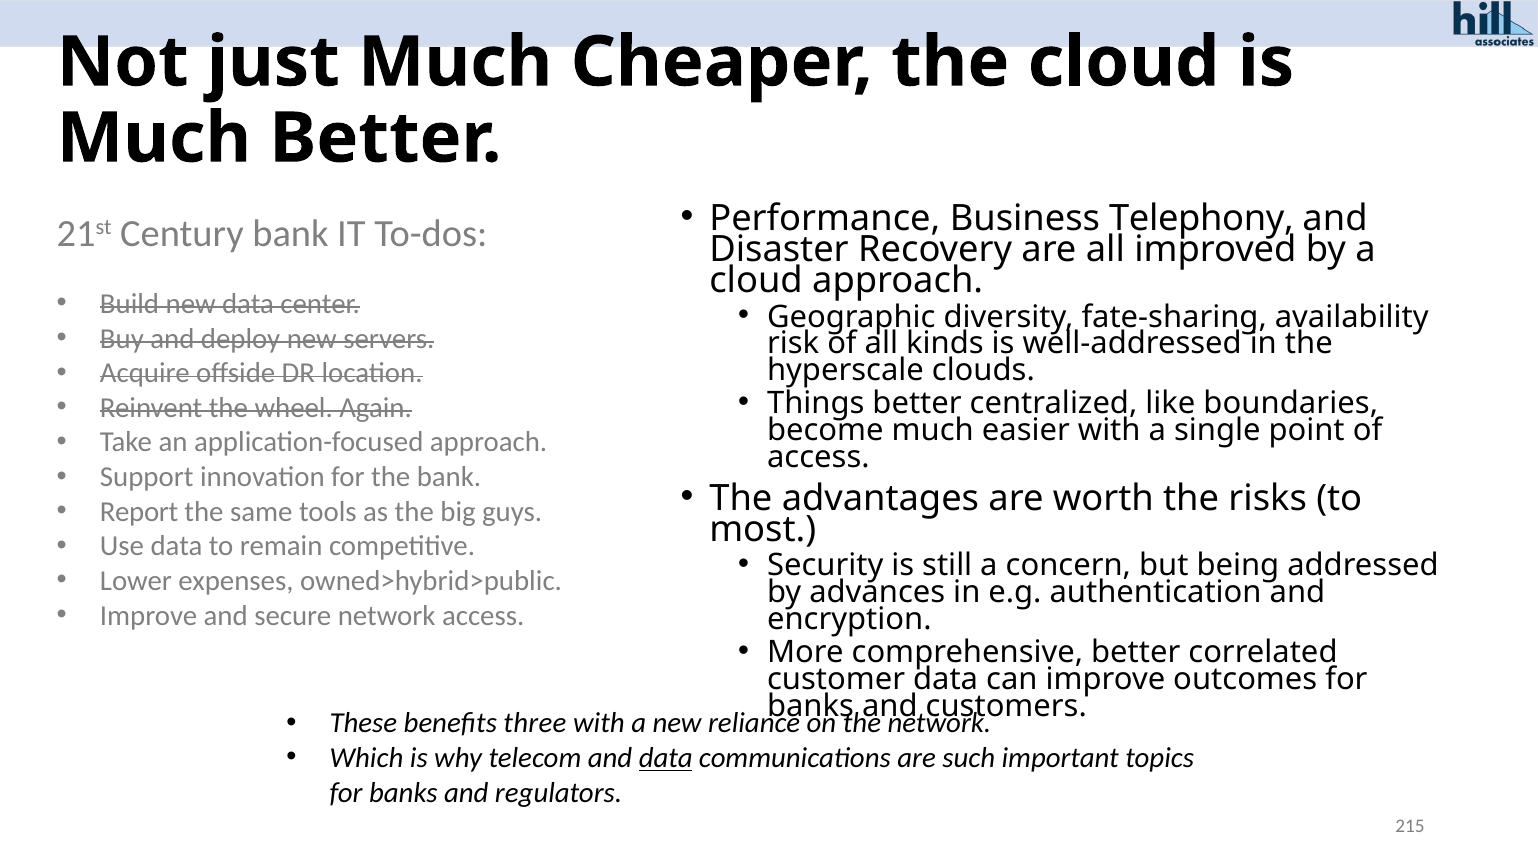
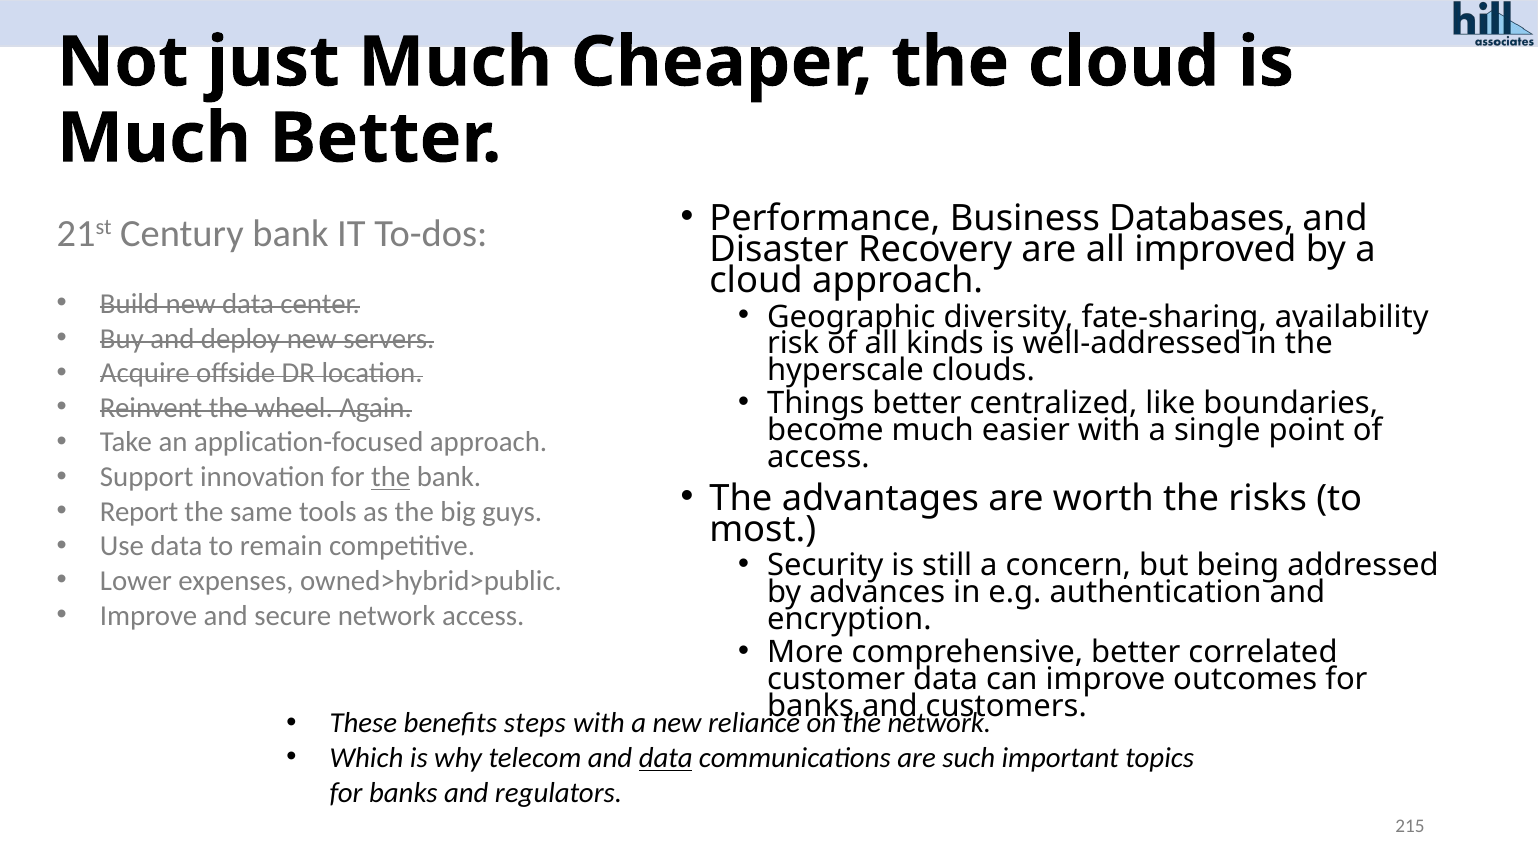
Telephony: Telephony -> Databases
the at (391, 477) underline: none -> present
three: three -> steps
